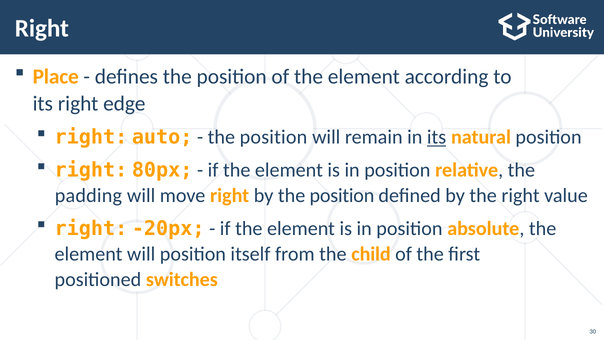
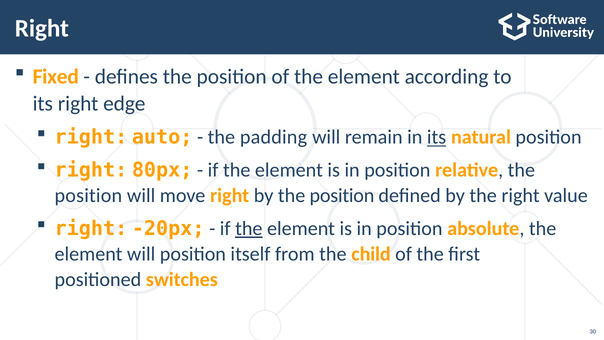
Place: Place -> Fixed
position at (273, 137): position -> padding
padding at (88, 195): padding -> position
the at (249, 228) underline: none -> present
